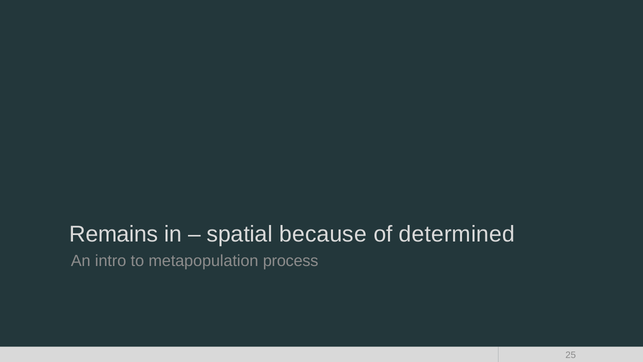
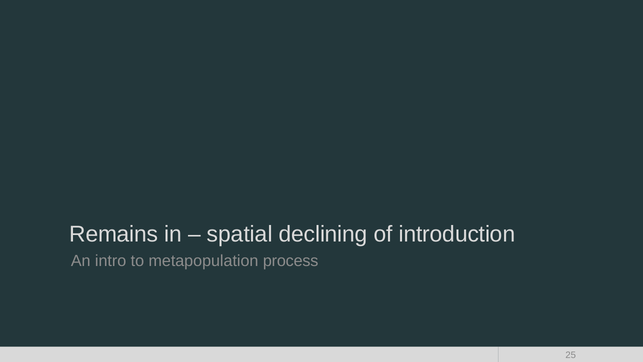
because: because -> declining
determined: determined -> introduction
